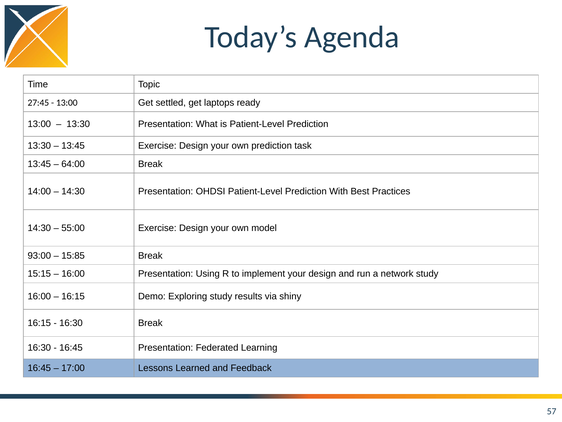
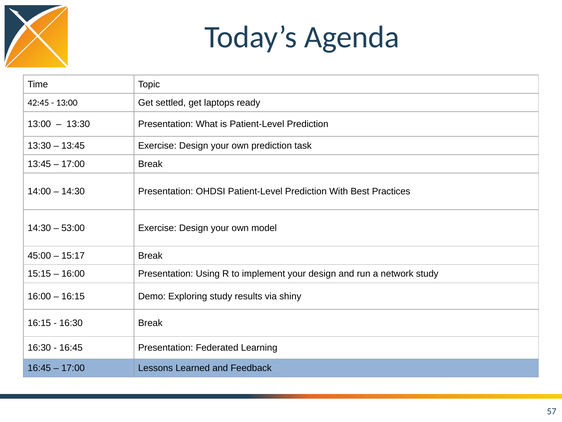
27:45: 27:45 -> 42:45
64:00 at (73, 164): 64:00 -> 17:00
55:00: 55:00 -> 53:00
93:00: 93:00 -> 45:00
15:85: 15:85 -> 15:17
